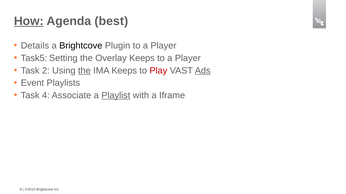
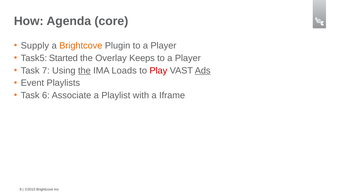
How underline: present -> none
best: best -> core
Details: Details -> Supply
Brightcove at (81, 46) colour: black -> orange
Setting: Setting -> Started
2: 2 -> 7
IMA Keeps: Keeps -> Loads
4: 4 -> 6
Playlist underline: present -> none
